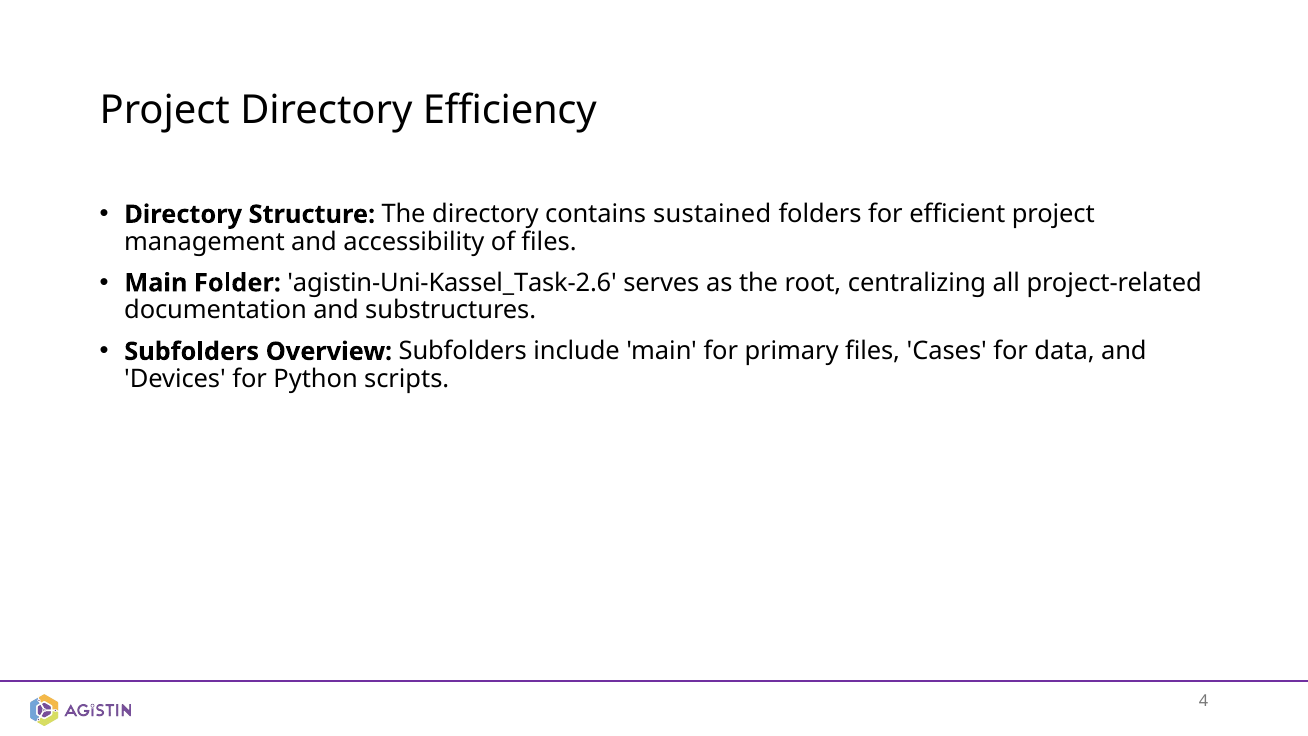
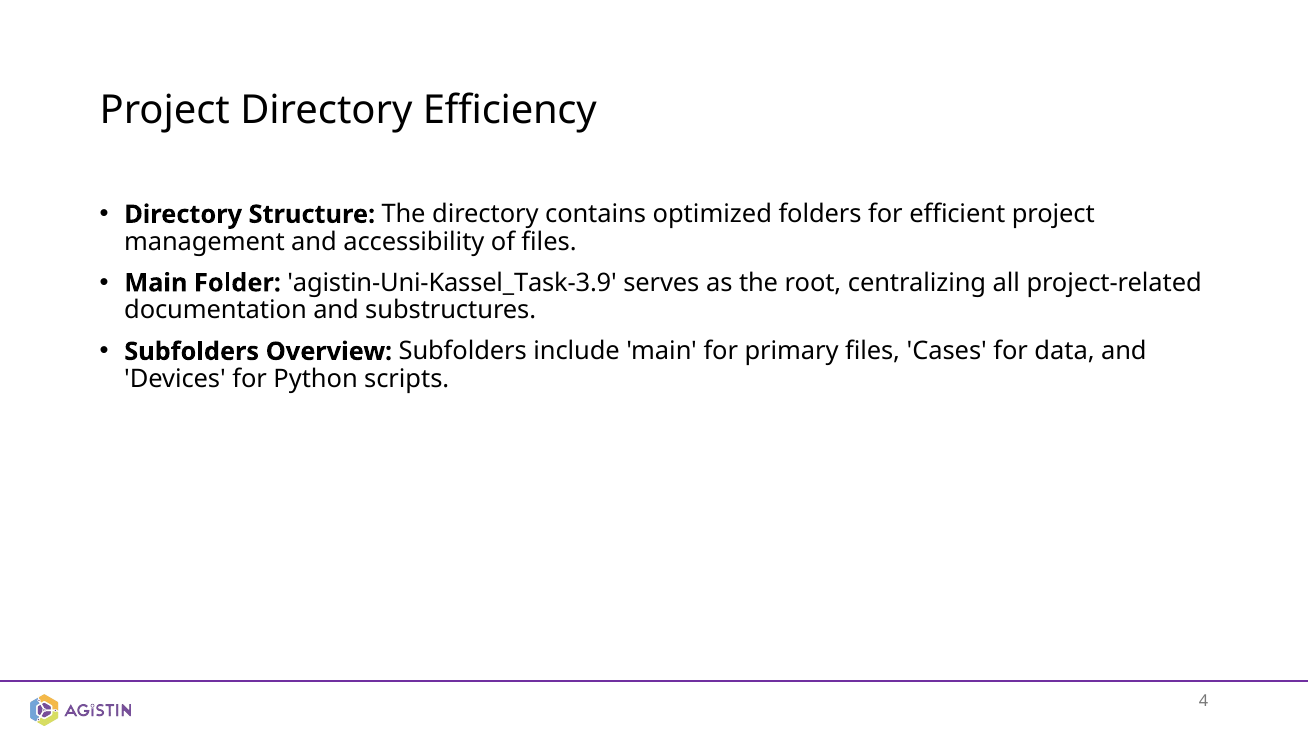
sustained: sustained -> optimized
agistin-Uni-Kassel_Task-2.6: agistin-Uni-Kassel_Task-2.6 -> agistin-Uni-Kassel_Task-3.9
